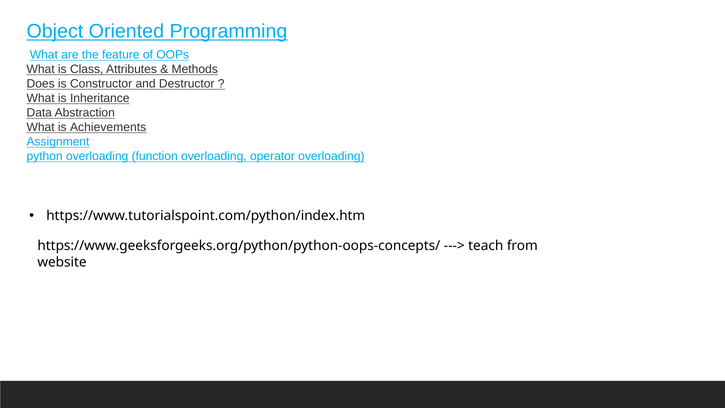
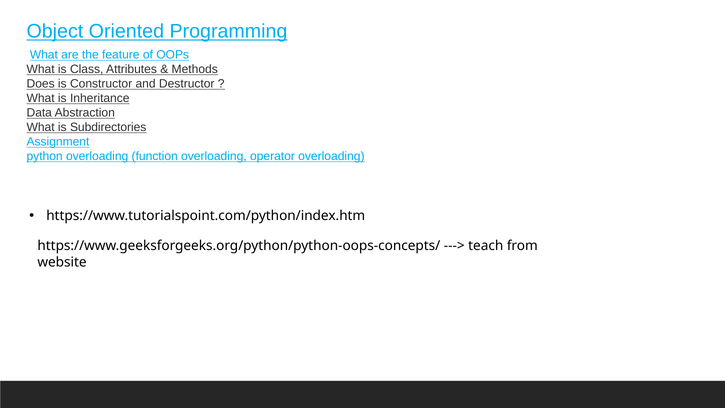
Achievements: Achievements -> Subdirectories
